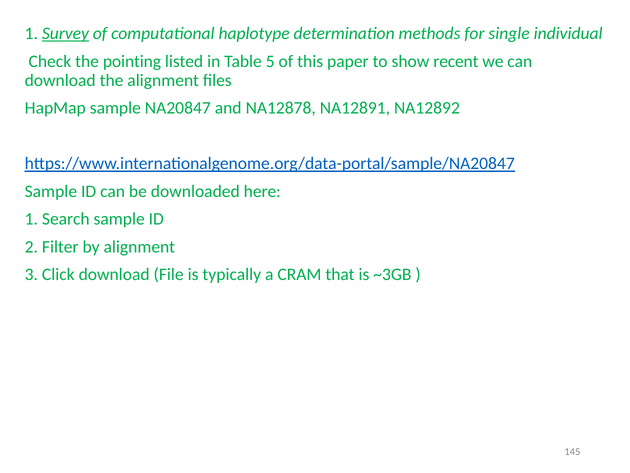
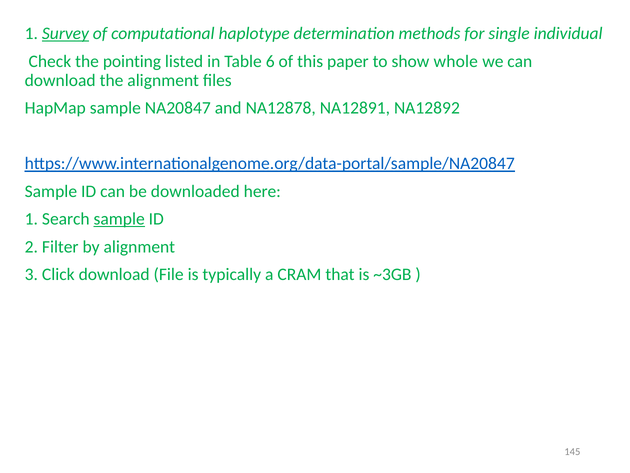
5: 5 -> 6
recent: recent -> whole
sample at (119, 219) underline: none -> present
